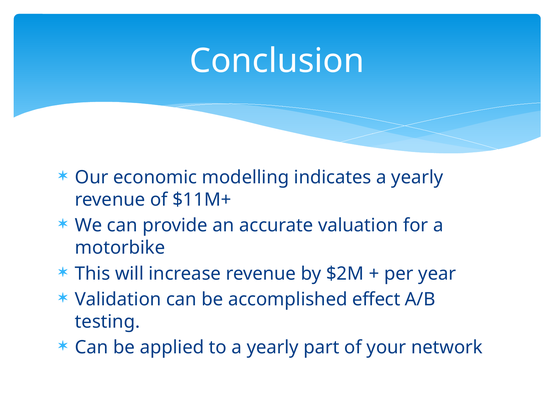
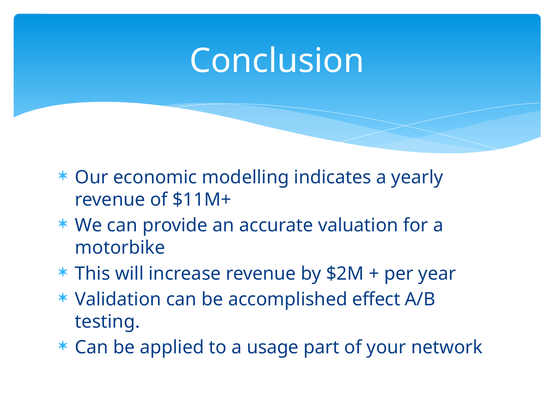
to a yearly: yearly -> usage
